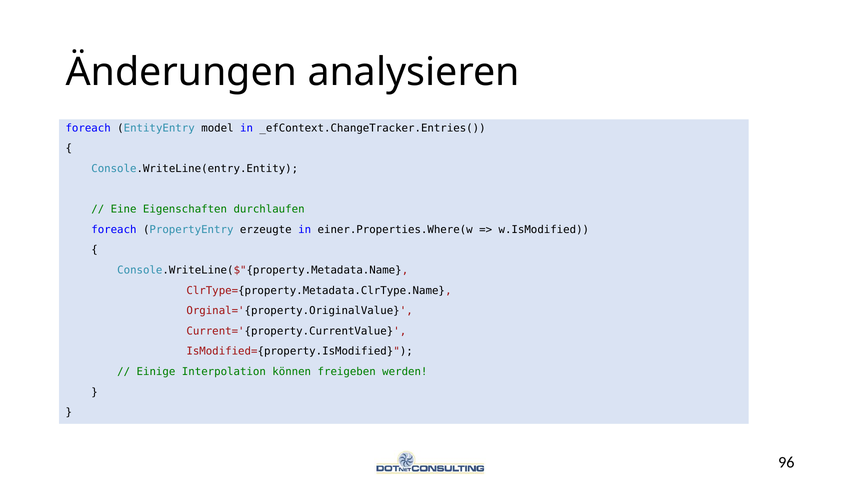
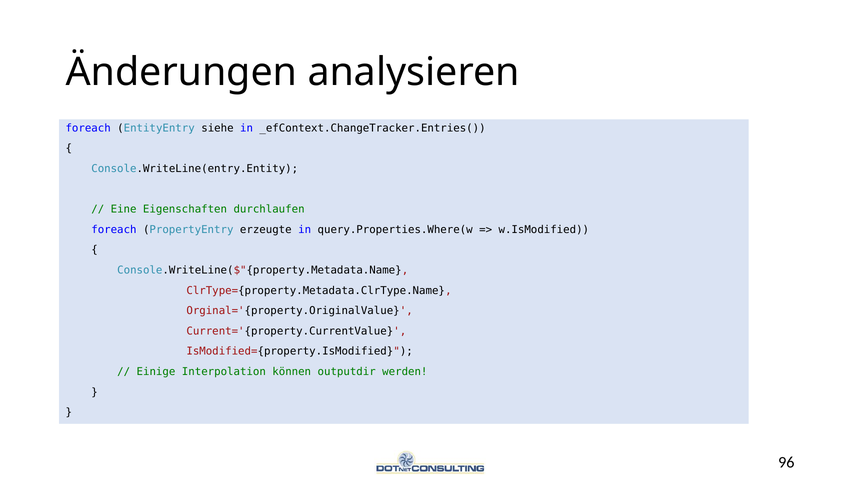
model: model -> siehe
einer.Properties.Where(w: einer.Properties.Where(w -> query.Properties.Where(w
freigeben: freigeben -> outputdir
